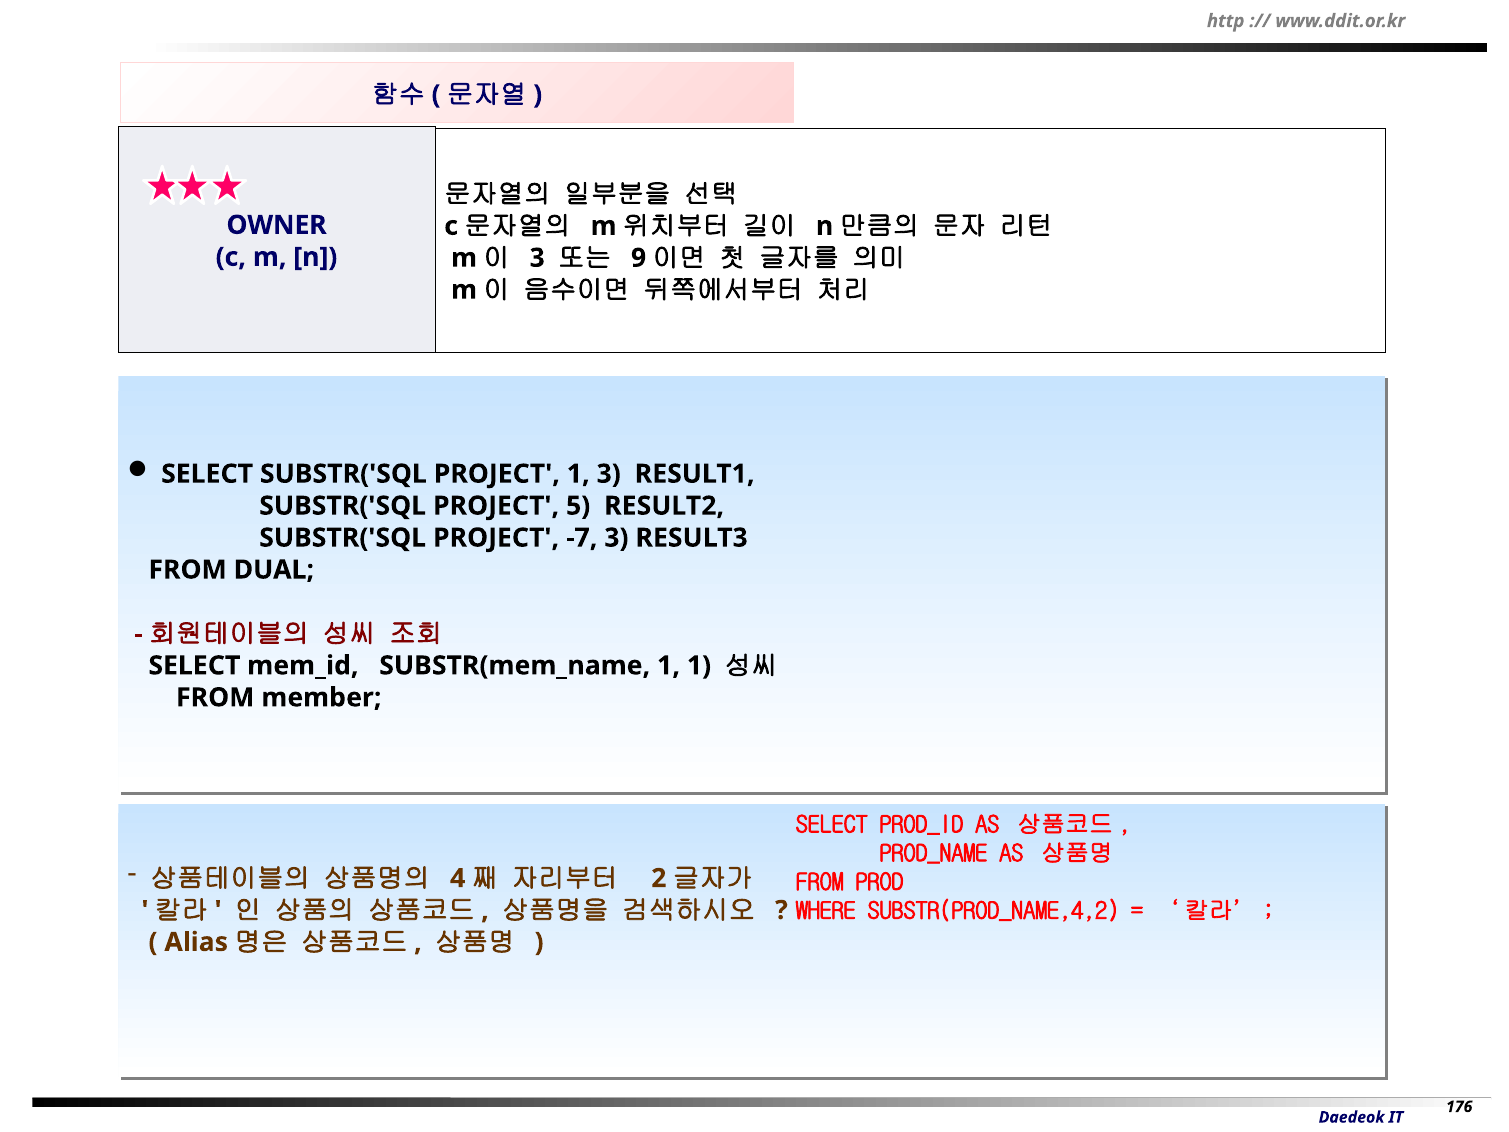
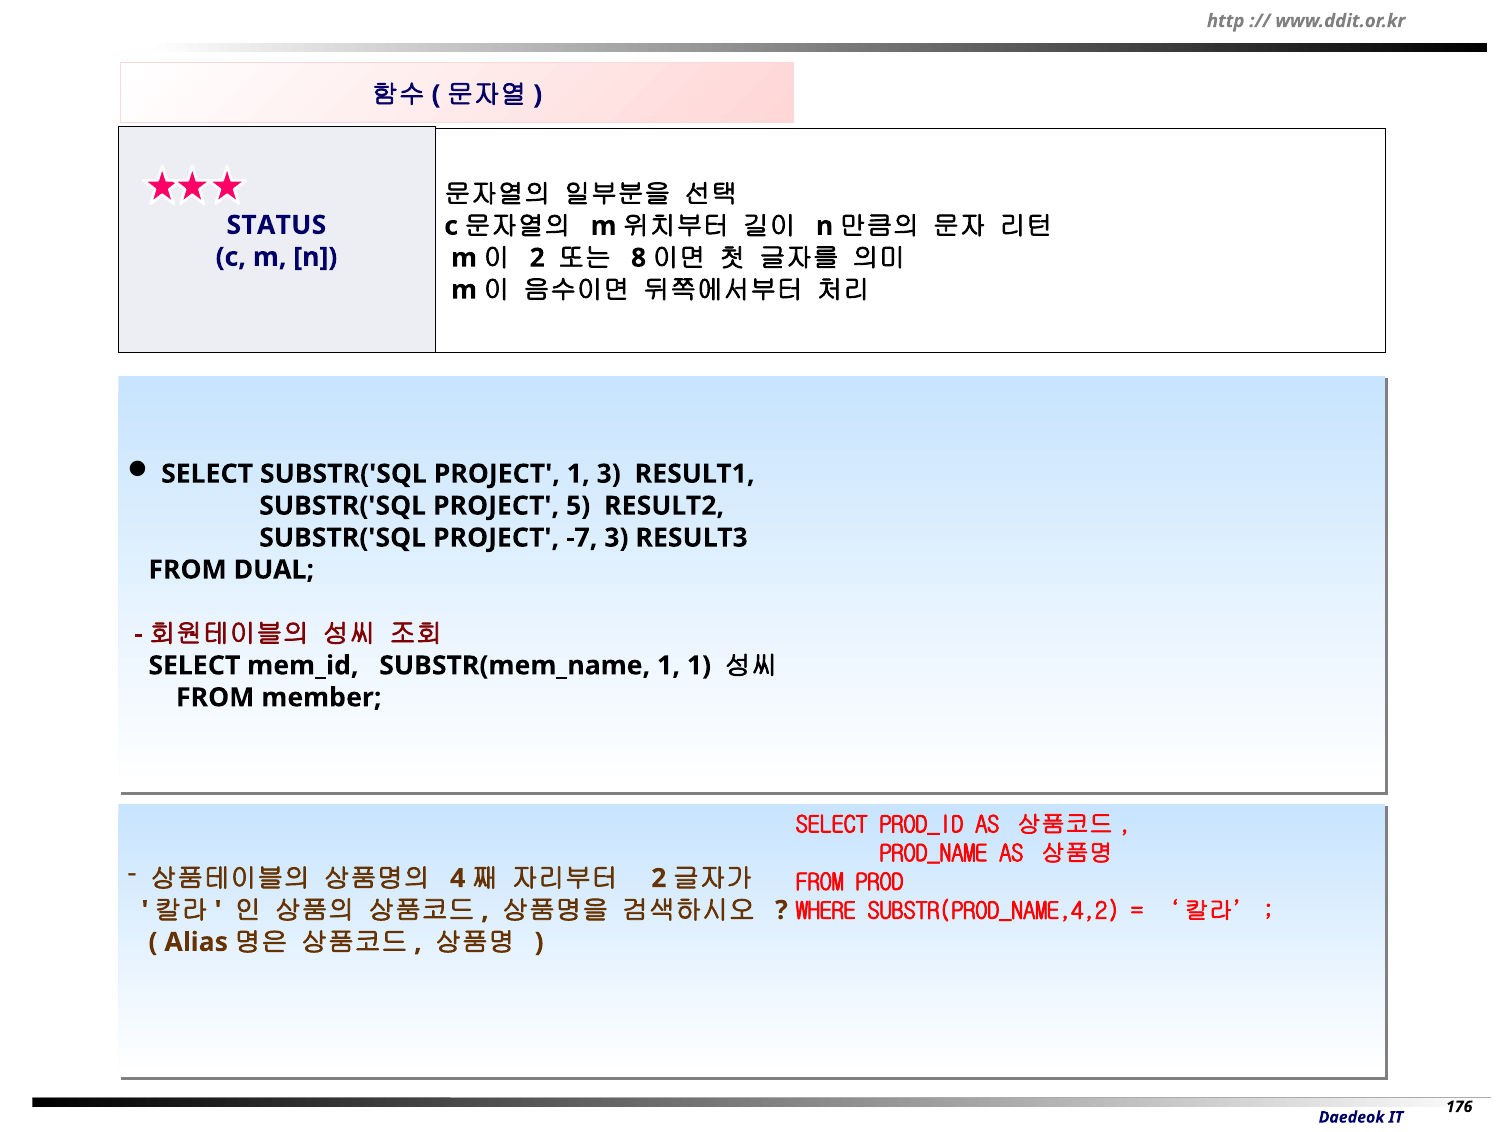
OWNER: OWNER -> STATUS
3 at (537, 258): 3 -> 2
9: 9 -> 8
